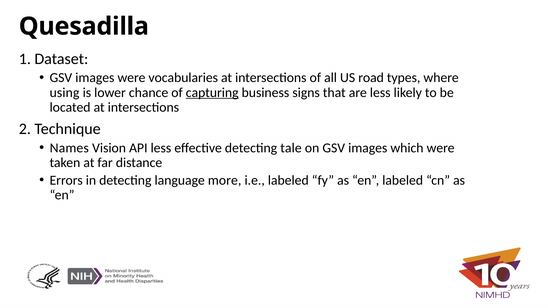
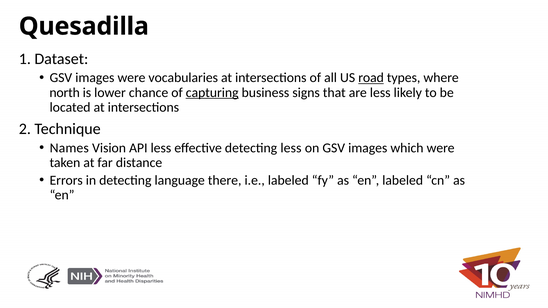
road underline: none -> present
using: using -> north
detecting tale: tale -> less
more: more -> there
